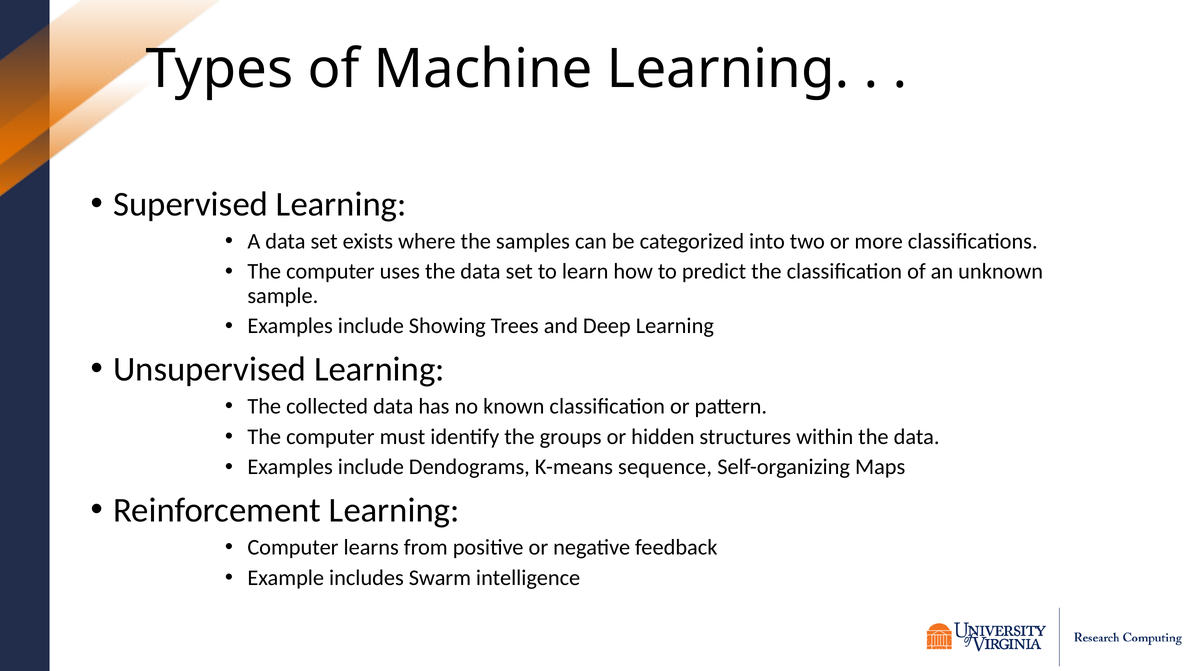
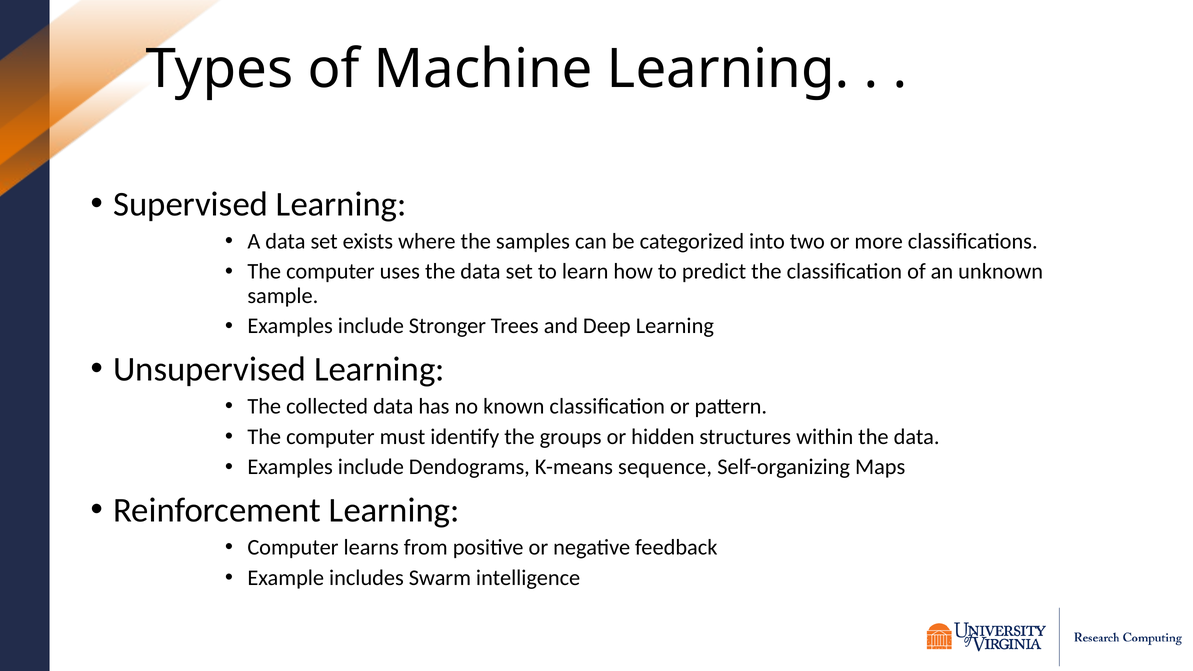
Showing: Showing -> Stronger
